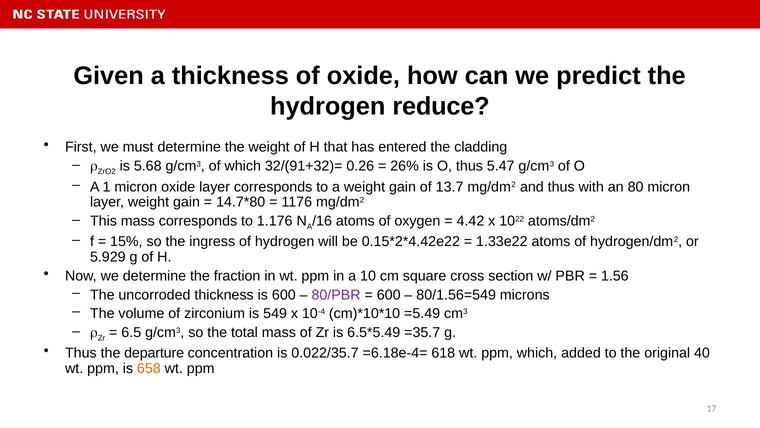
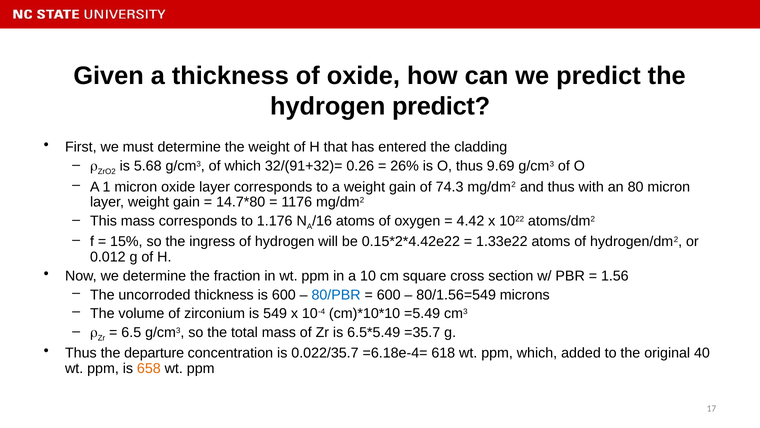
hydrogen reduce: reduce -> predict
5.47: 5.47 -> 9.69
13.7: 13.7 -> 74.3
5.929: 5.929 -> 0.012
80/PBR colour: purple -> blue
